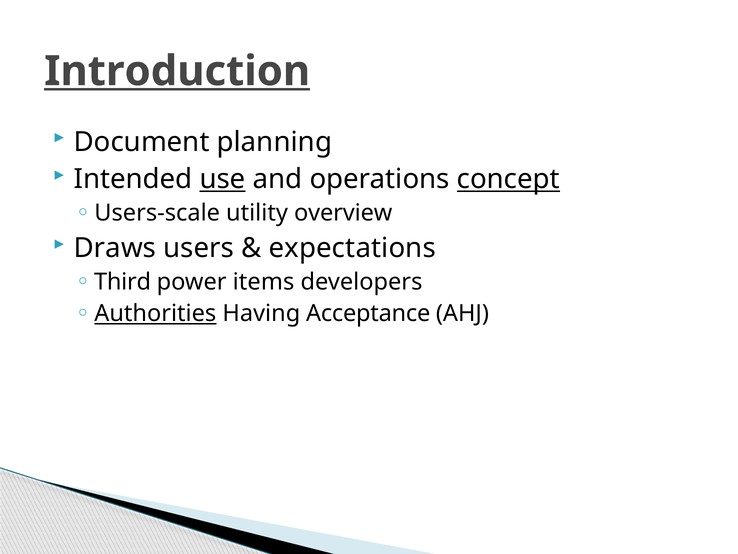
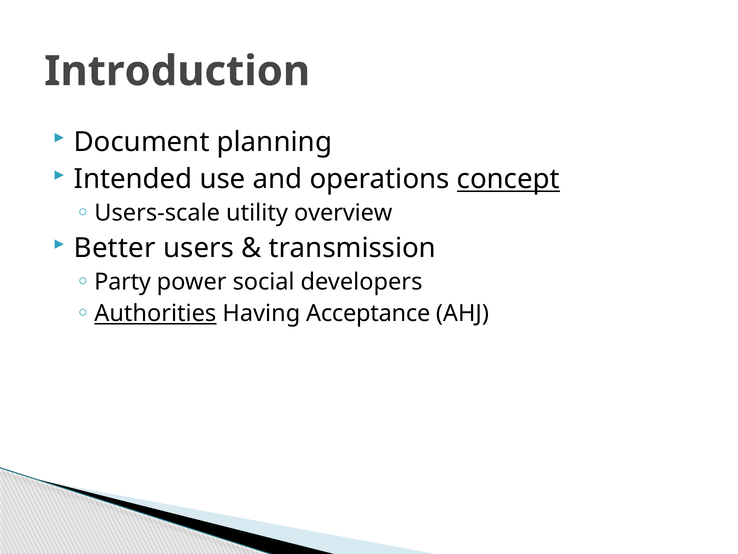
Introduction underline: present -> none
use underline: present -> none
Draws: Draws -> Better
expectations: expectations -> transmission
Third: Third -> Party
items: items -> social
